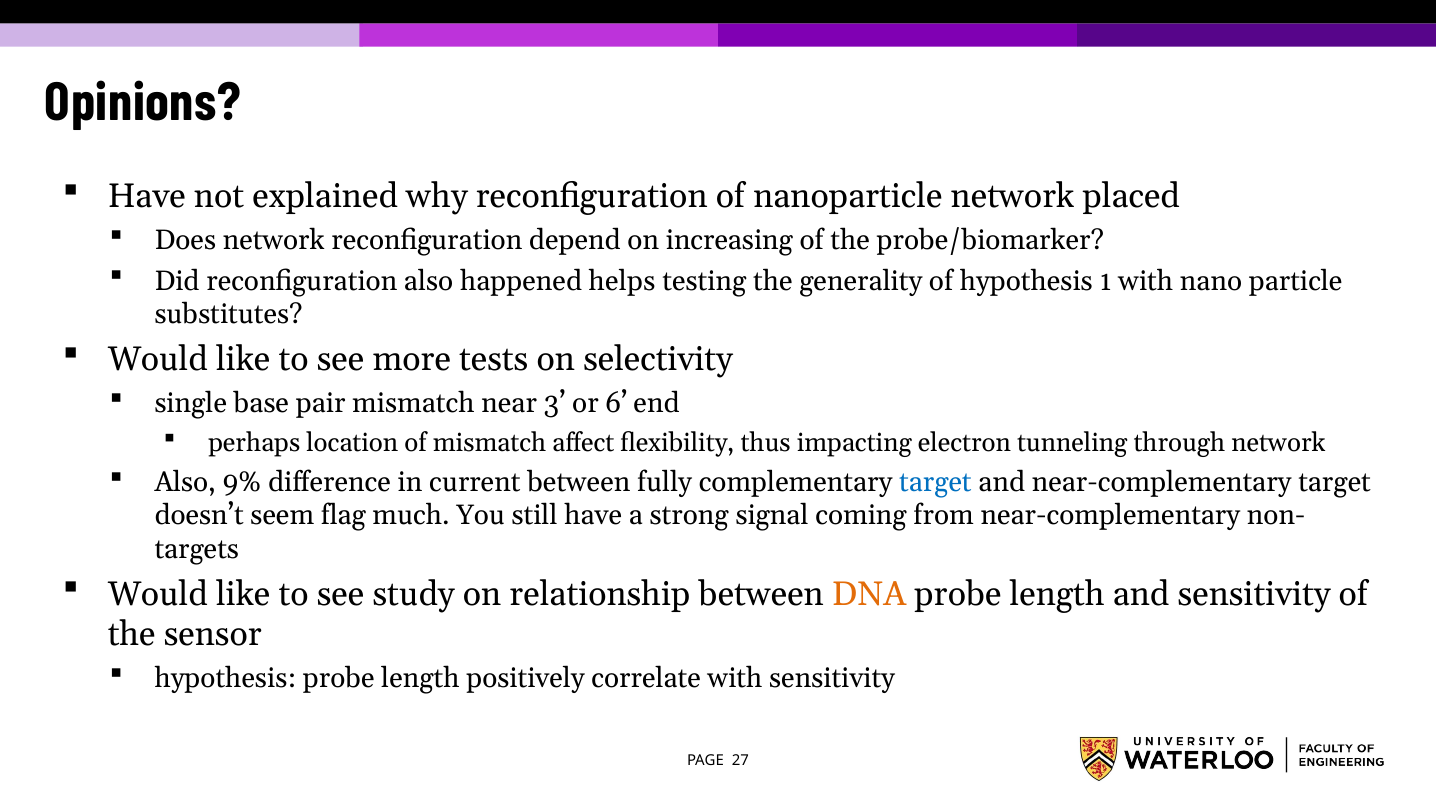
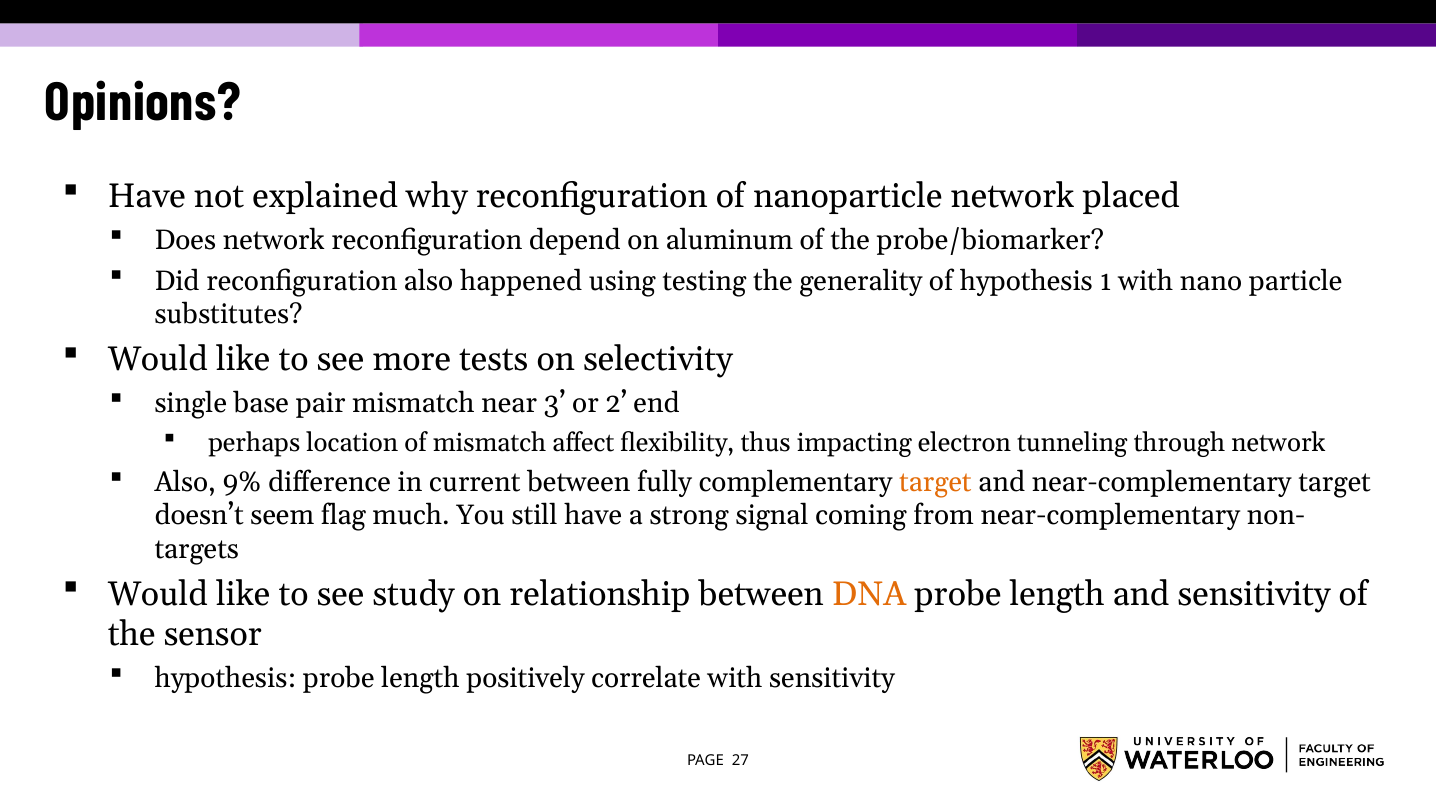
increasing: increasing -> aluminum
helps: helps -> using
6: 6 -> 2
target at (935, 482) colour: blue -> orange
